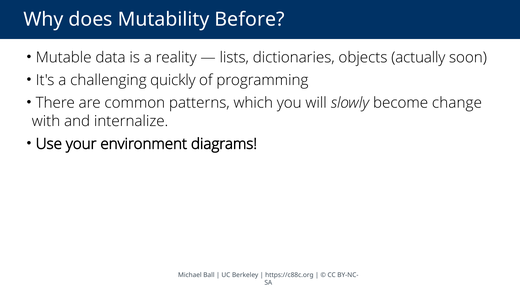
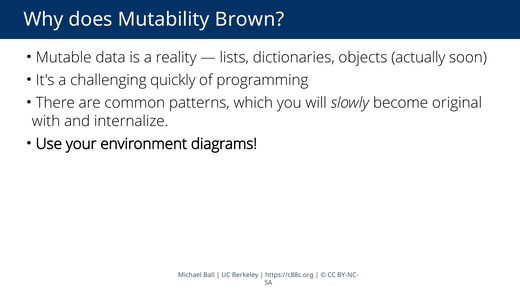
Before: Before -> Brown
change: change -> original
